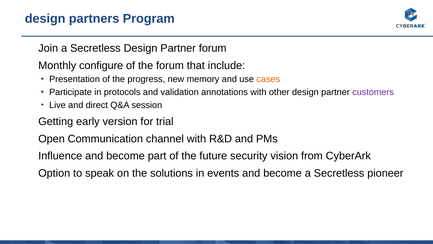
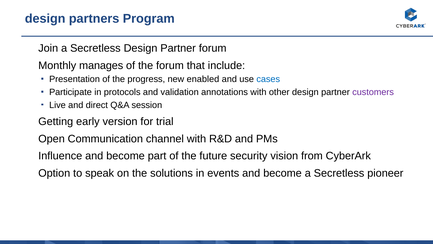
configure: configure -> manages
memory: memory -> enabled
cases colour: orange -> blue
